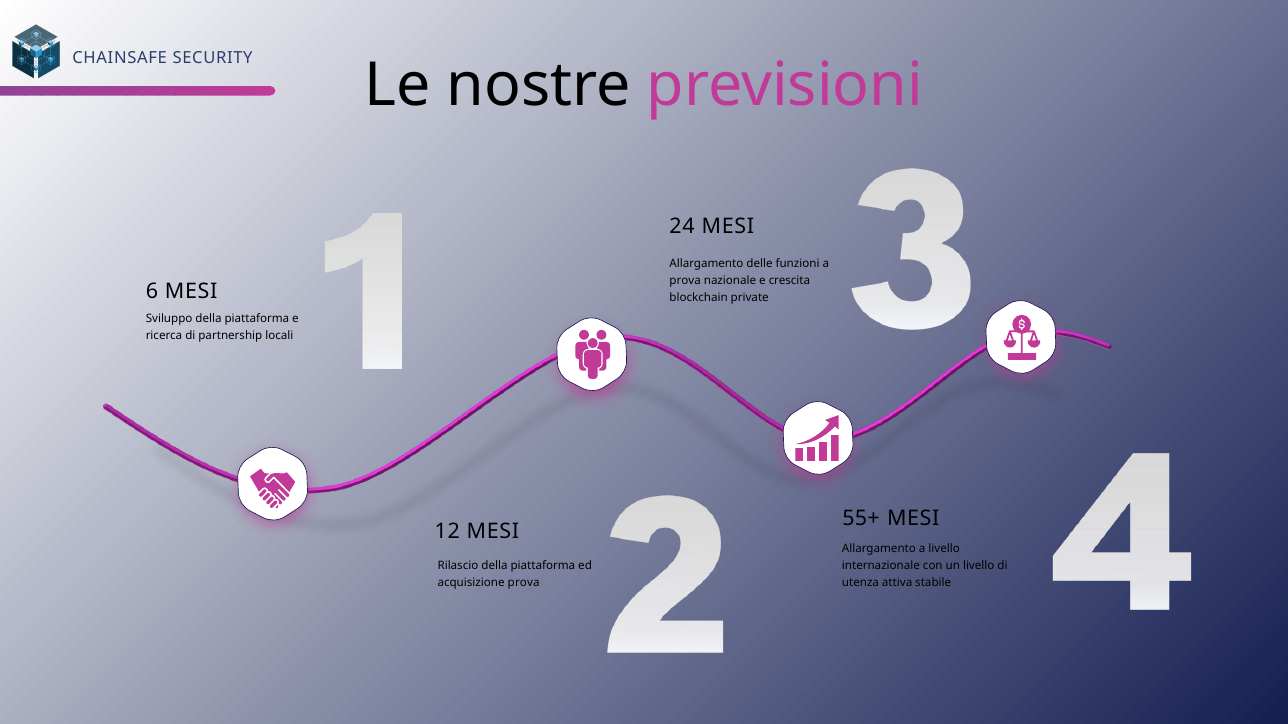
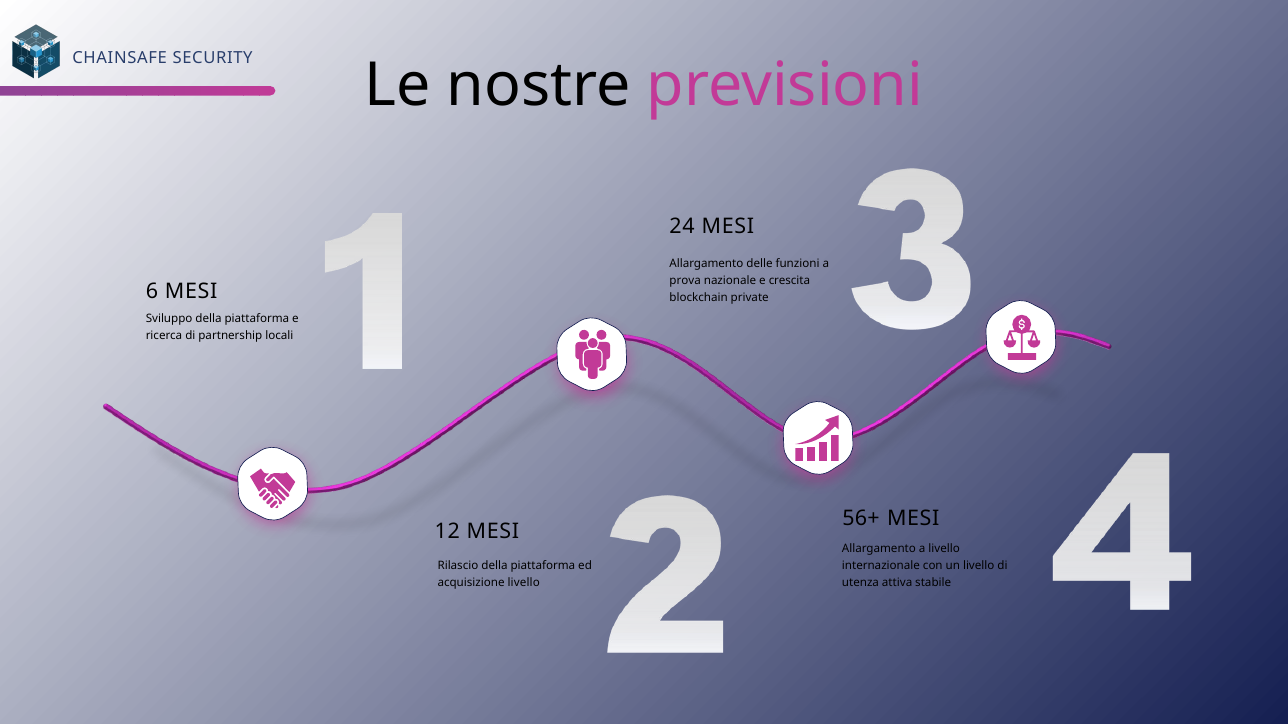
55+: 55+ -> 56+
acquisizione prova: prova -> livello
